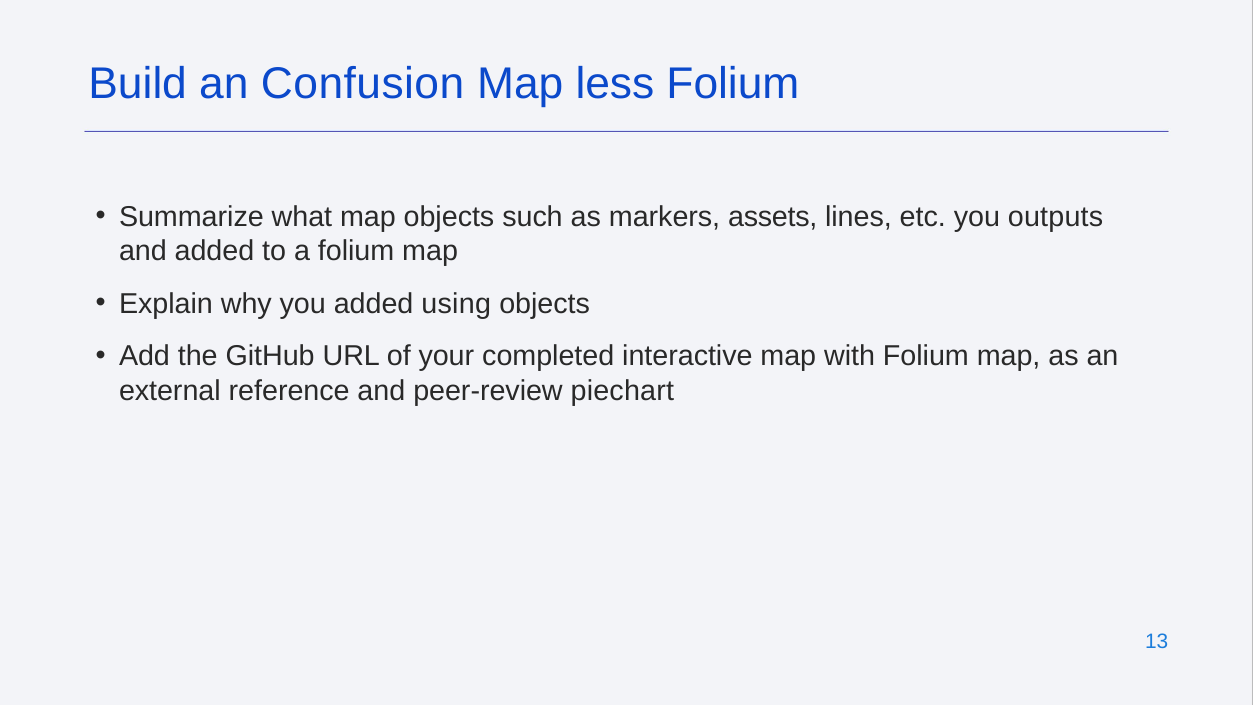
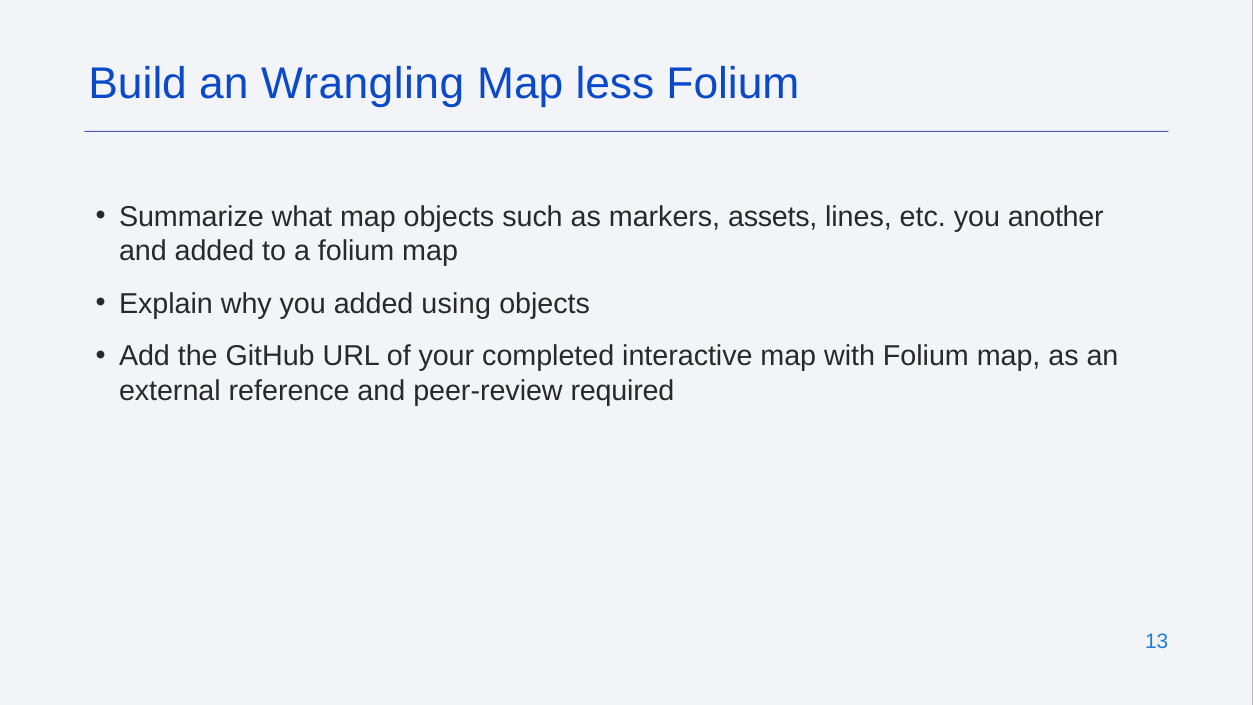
Confusion: Confusion -> Wrangling
outputs: outputs -> another
piechart: piechart -> required
